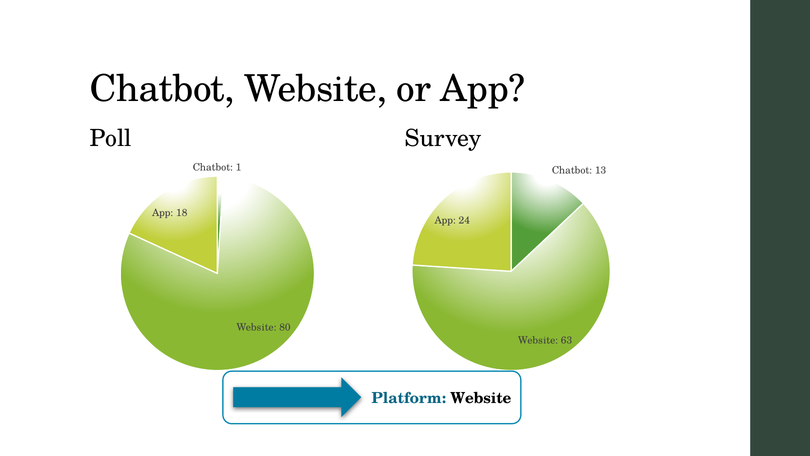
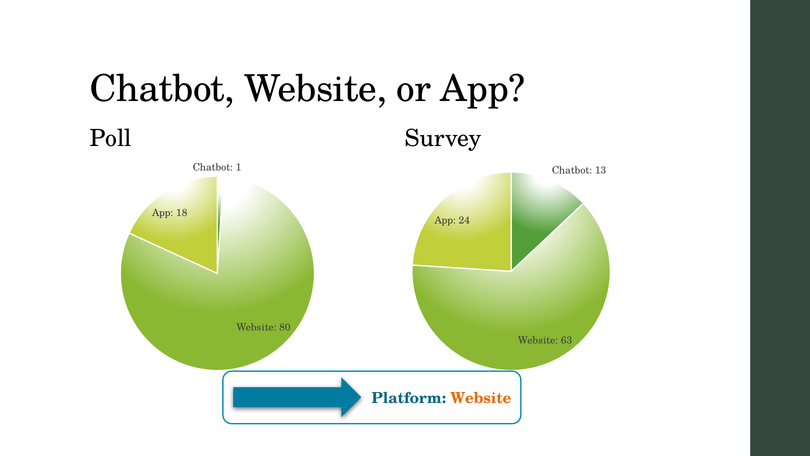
Website at (481, 398) colour: black -> orange
